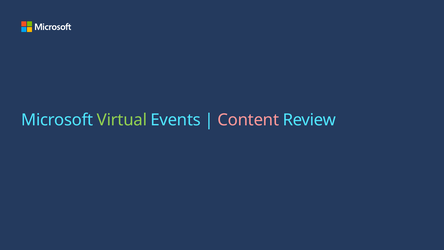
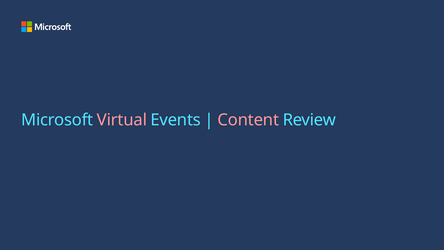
Virtual colour: light green -> pink
